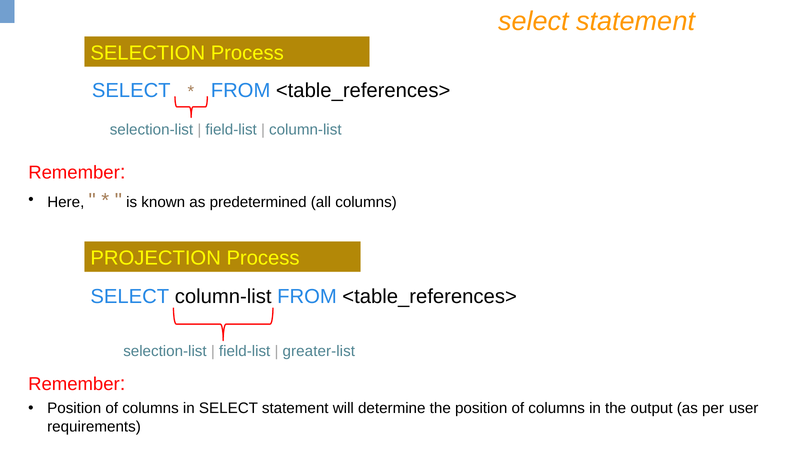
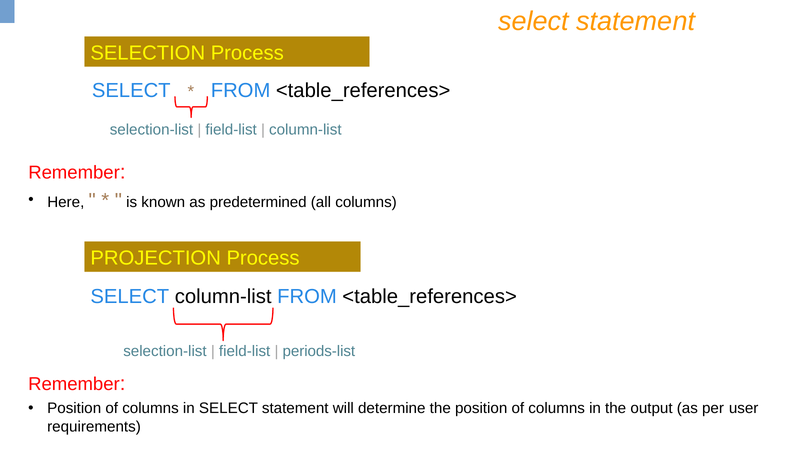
greater-list: greater-list -> periods-list
